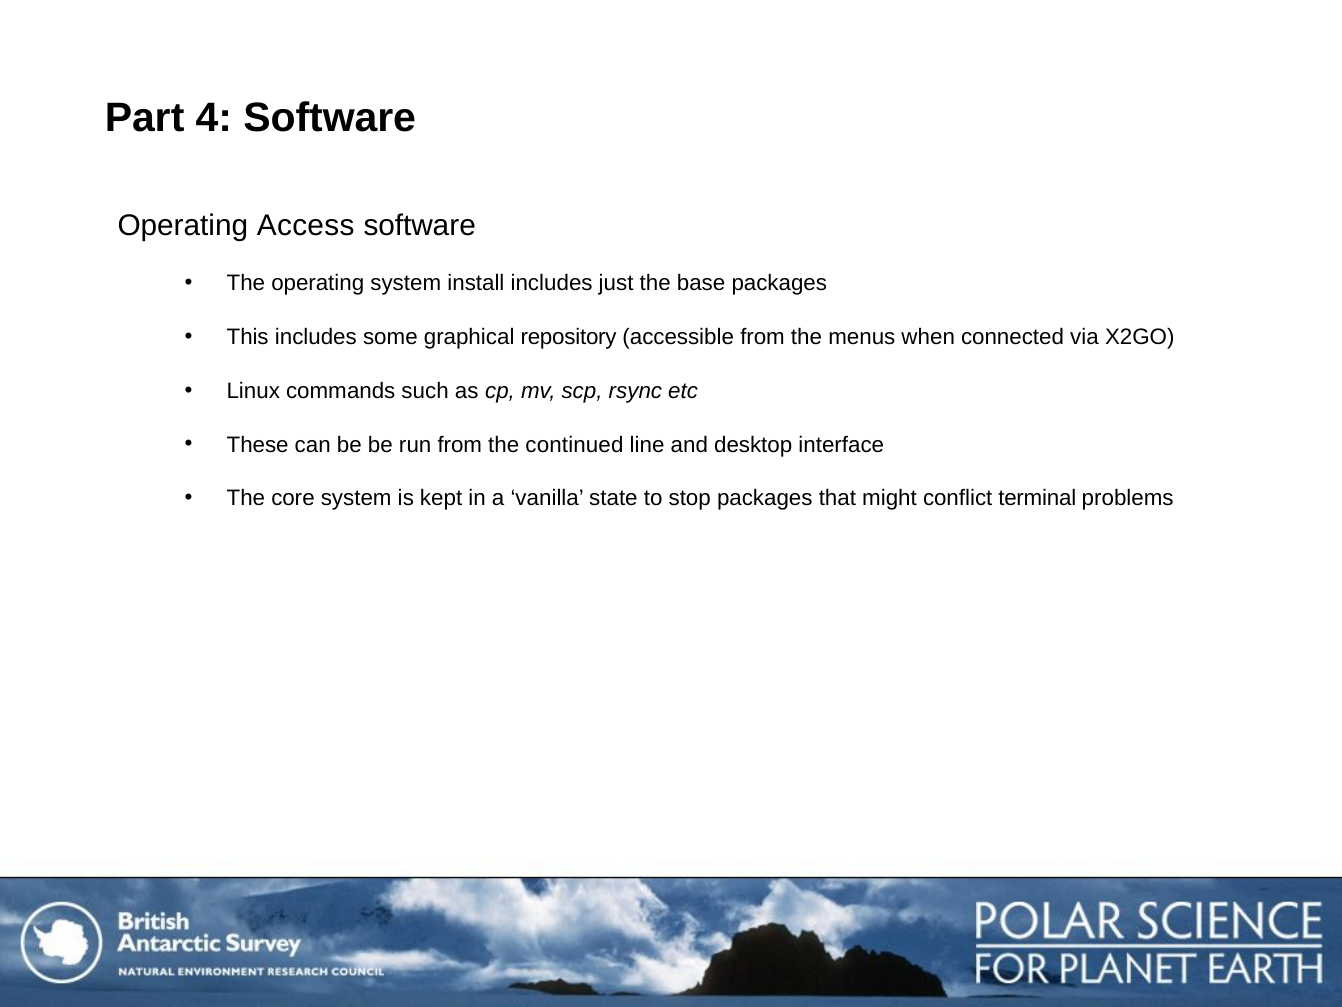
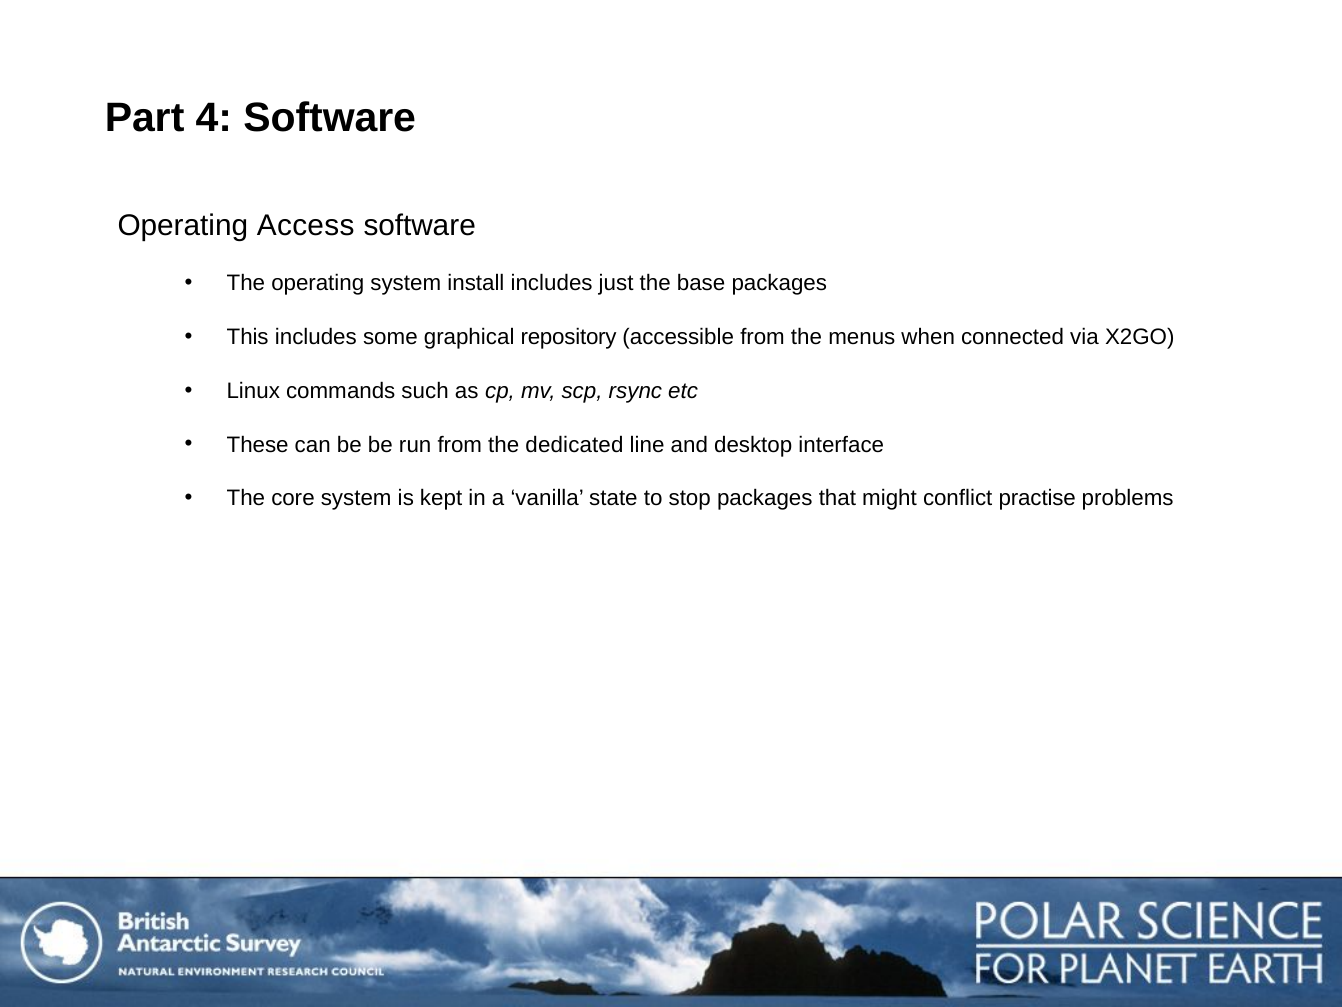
continued: continued -> dedicated
terminal: terminal -> practise
